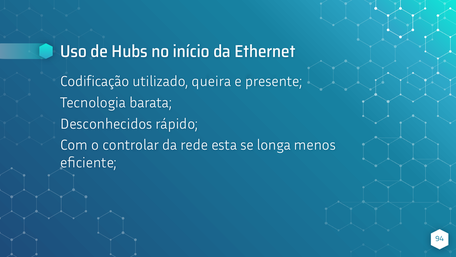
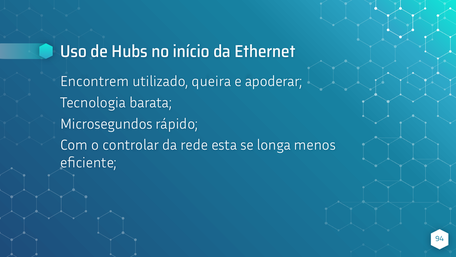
Codificação: Codificação -> Encontrem
presente: presente -> apoderar
Desconhecidos: Desconhecidos -> Microsegundos
